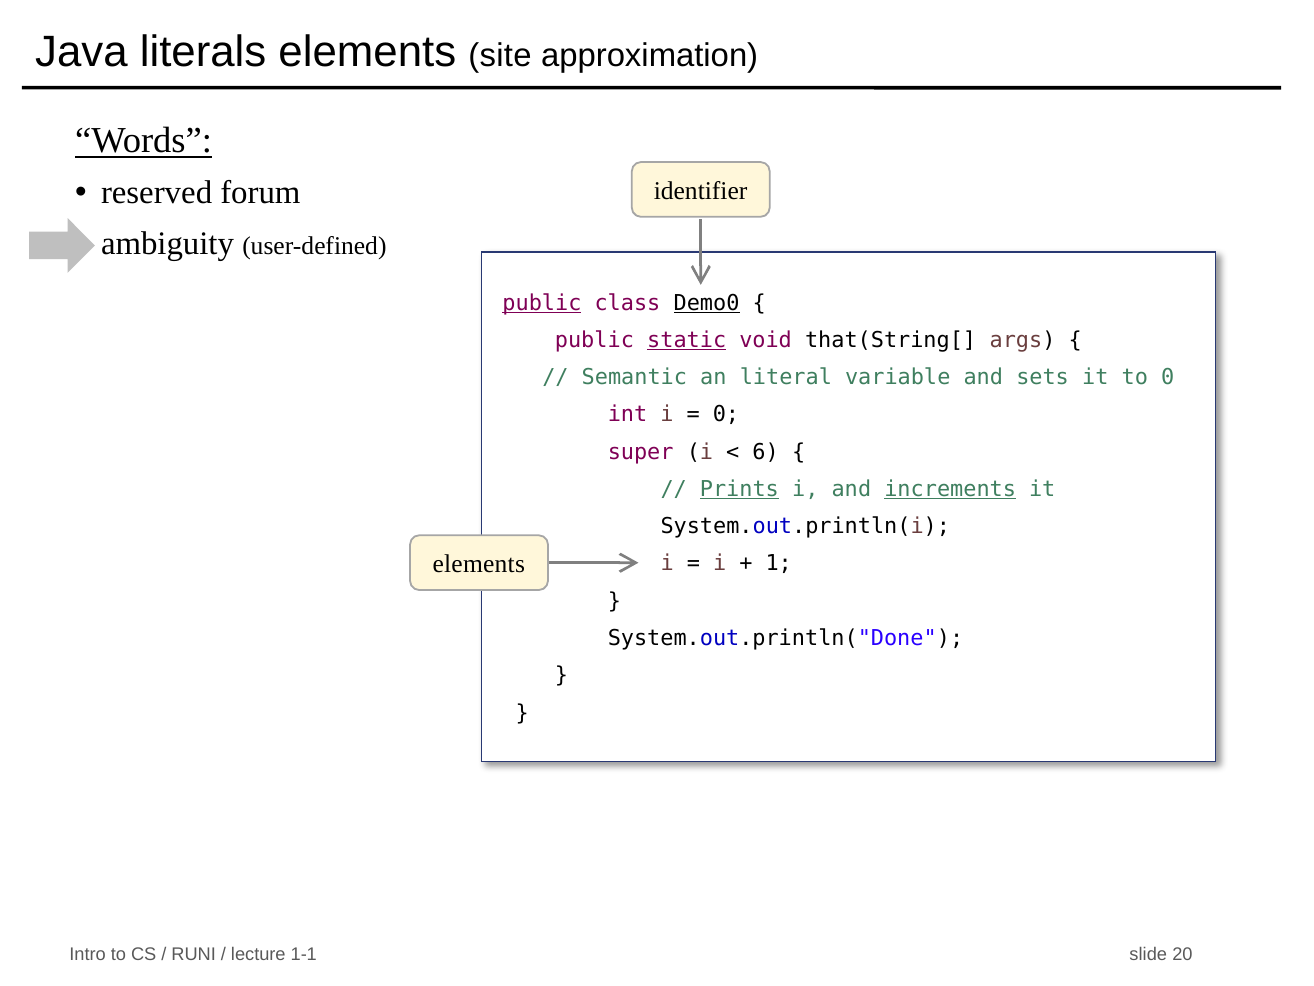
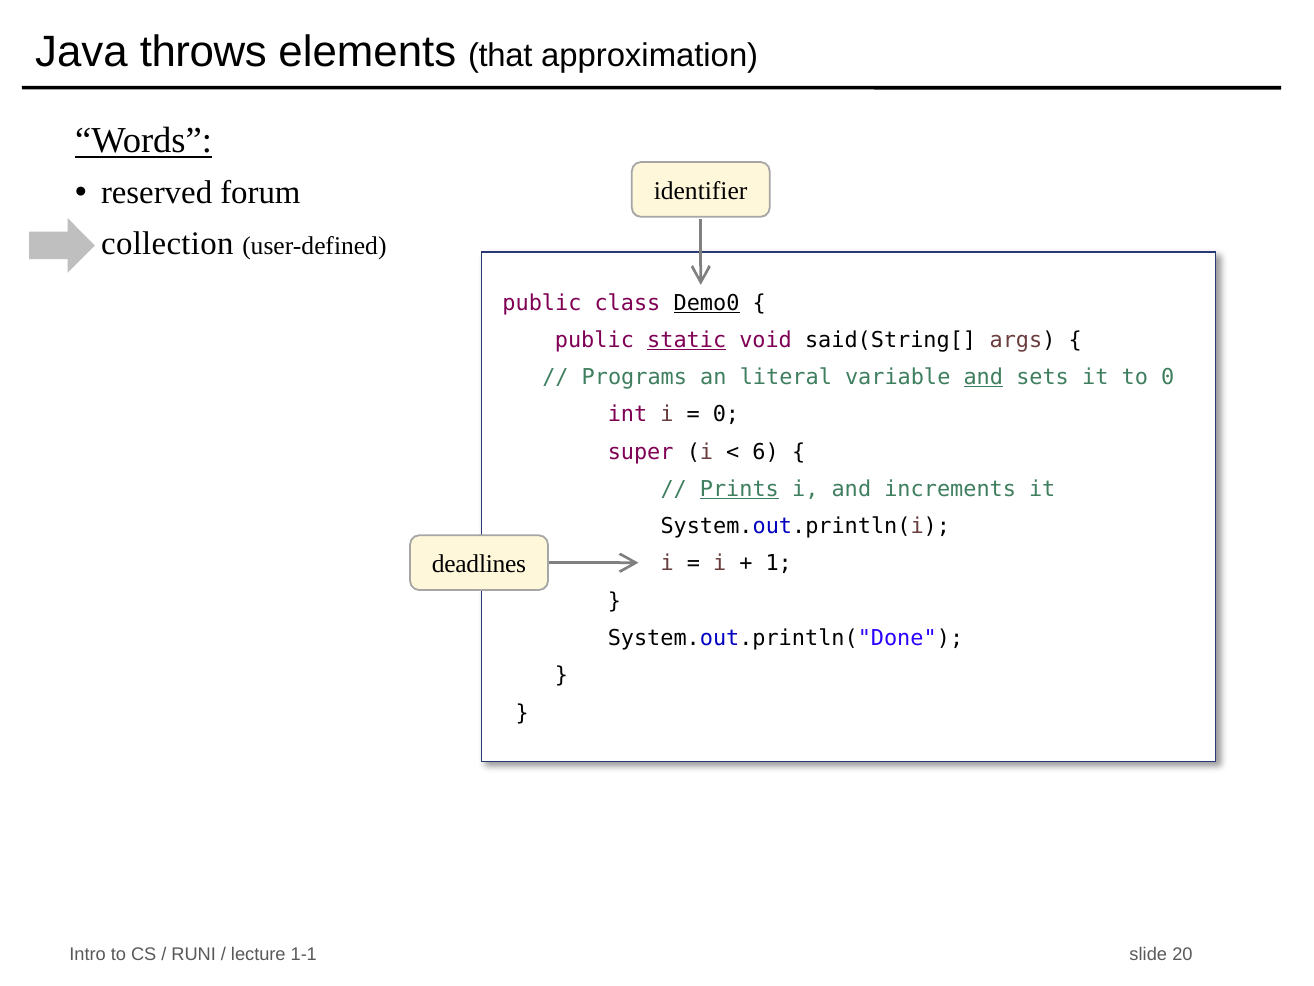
literals: literals -> throws
site: site -> that
ambiguity: ambiguity -> collection
public at (542, 303) underline: present -> none
that(String[: that(String[ -> said(String[
Semantic: Semantic -> Programs
and at (983, 377) underline: none -> present
increments underline: present -> none
elements at (479, 564): elements -> deadlines
